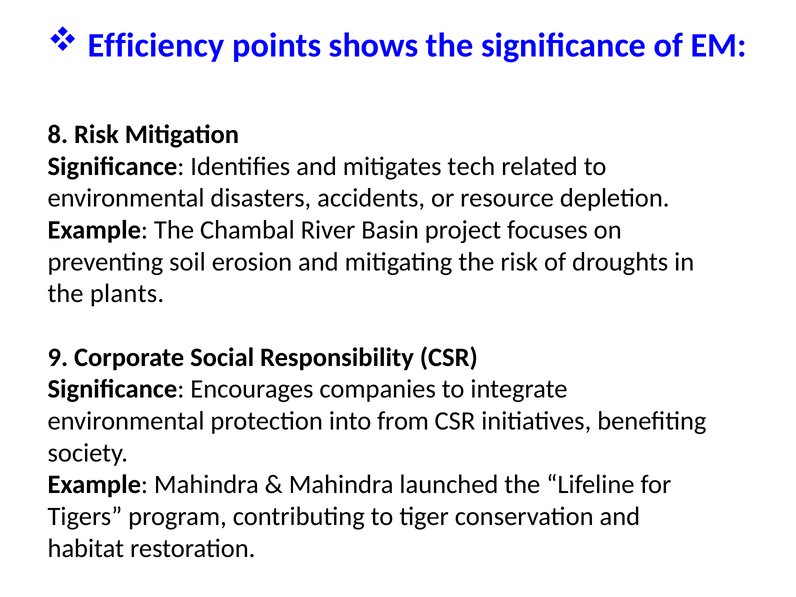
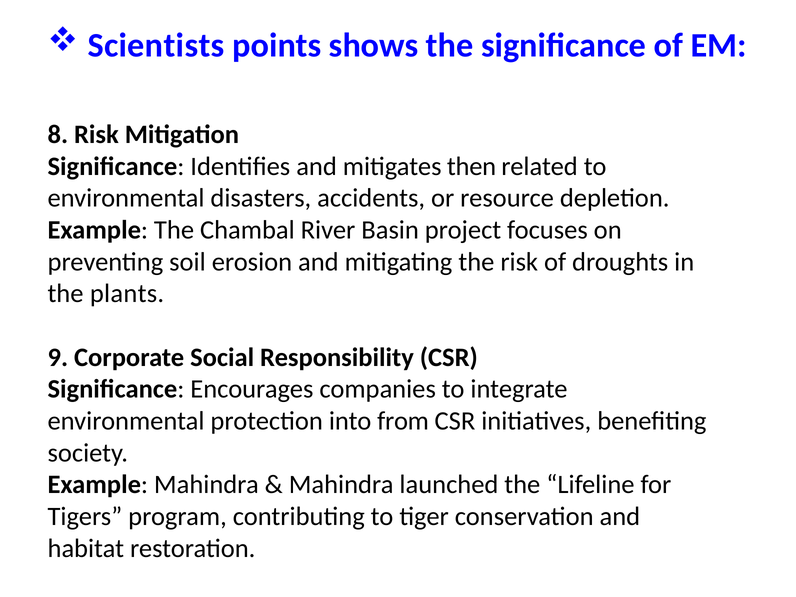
Efficiency: Efficiency -> Scientists
tech: tech -> then
